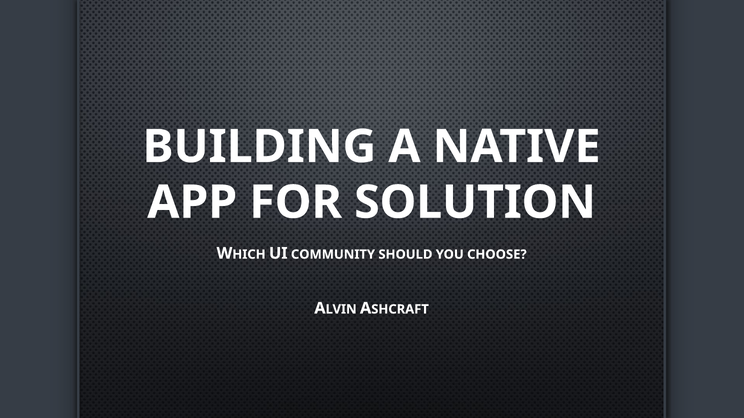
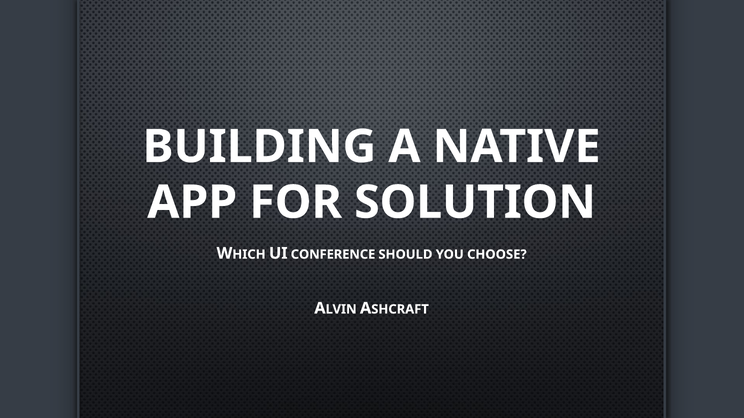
COMMUNITY: COMMUNITY -> CONFERENCE
